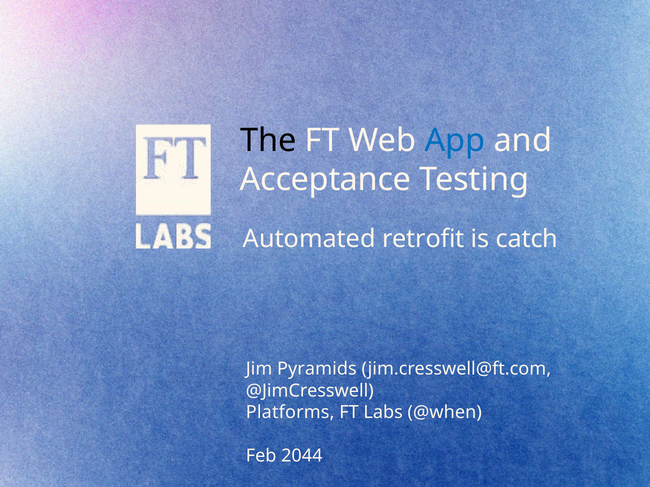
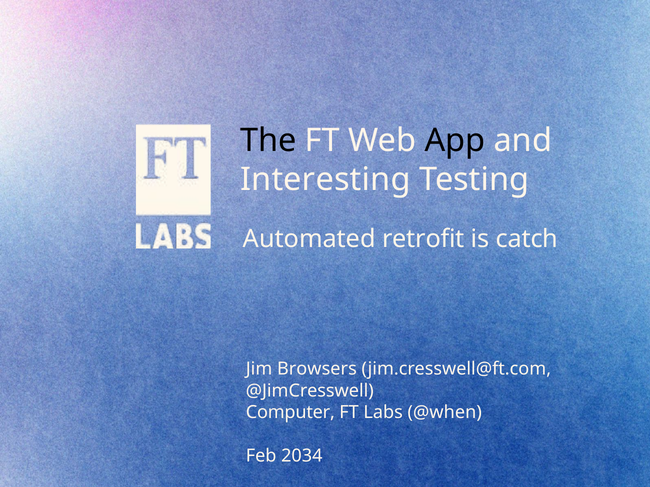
App colour: blue -> black
Acceptance: Acceptance -> Interesting
Pyramids: Pyramids -> Browsers
Platforms: Platforms -> Computer
2044: 2044 -> 2034
